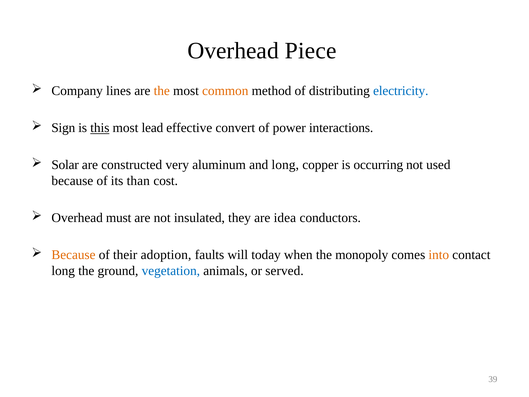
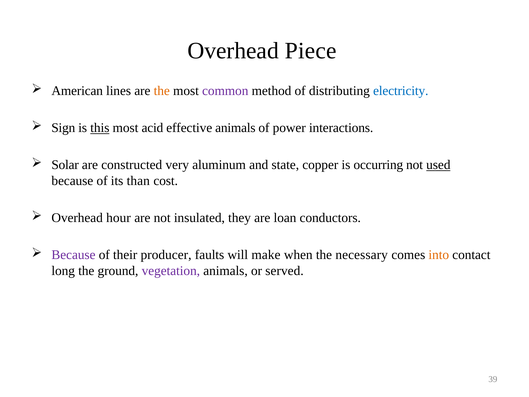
Company: Company -> American
common colour: orange -> purple
lead: lead -> acid
effective convert: convert -> animals
and long: long -> state
used underline: none -> present
must: must -> hour
idea: idea -> loan
Because at (73, 255) colour: orange -> purple
adoption: adoption -> producer
today: today -> make
monopoly: monopoly -> necessary
vegetation colour: blue -> purple
